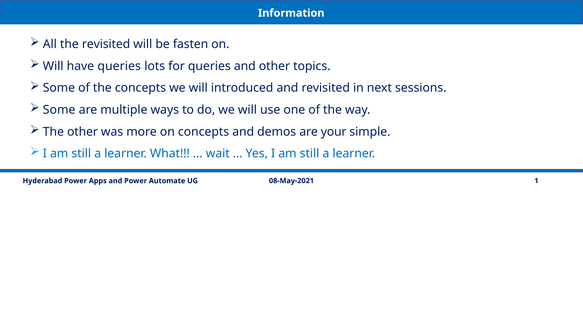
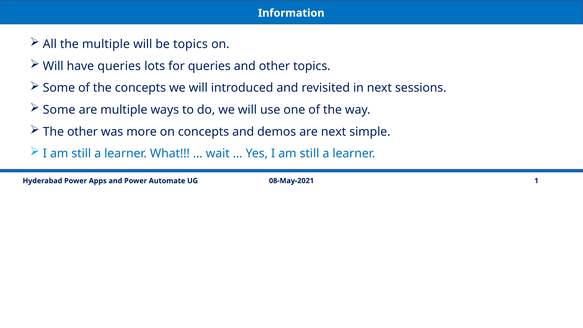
the revisited: revisited -> multiple
be fasten: fasten -> topics
are your: your -> next
